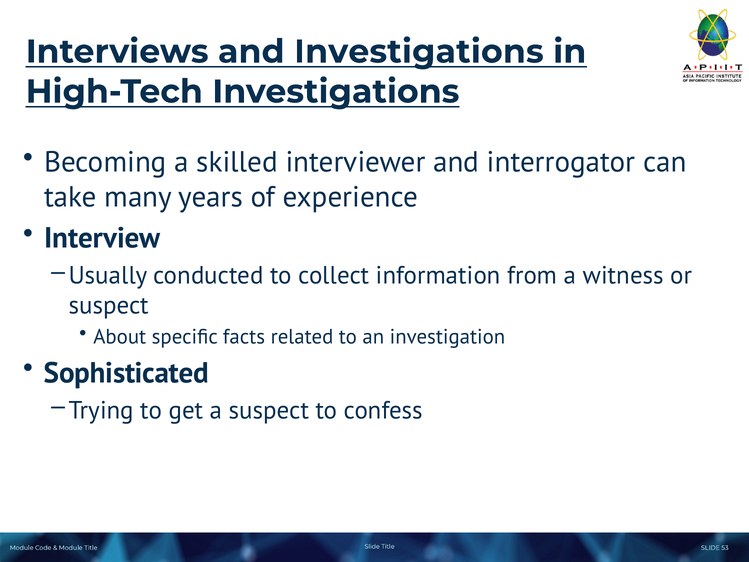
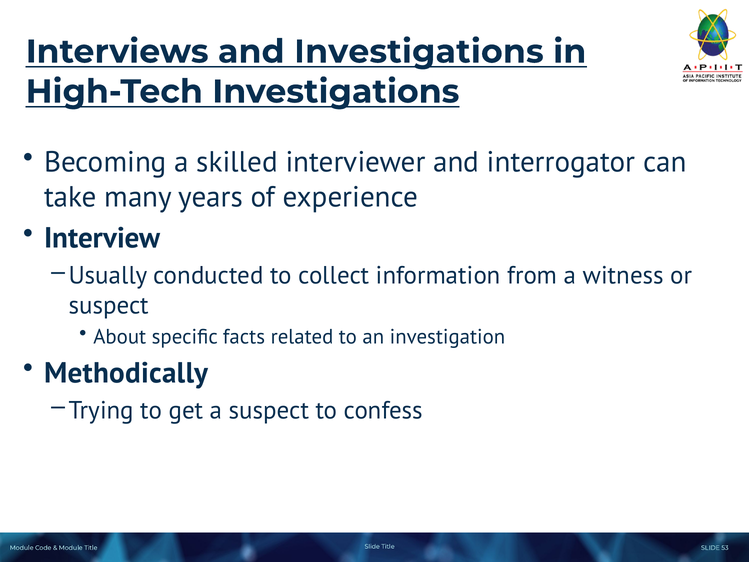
Sophisticated: Sophisticated -> Methodically
